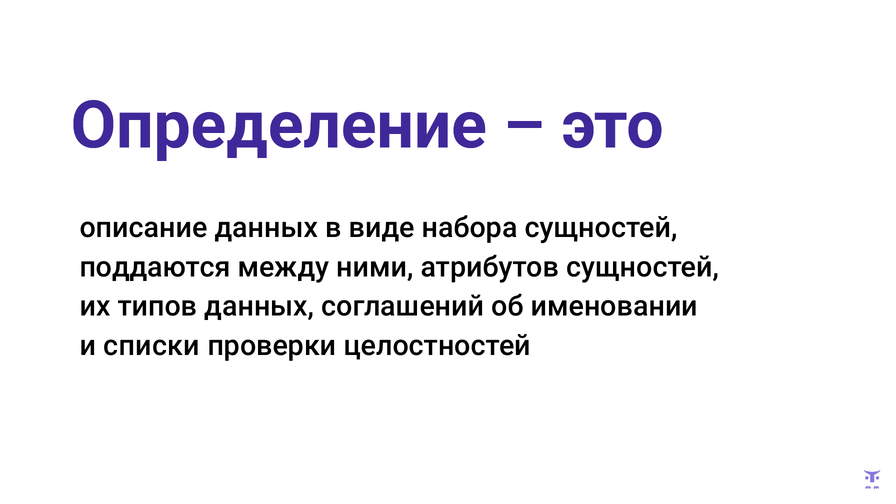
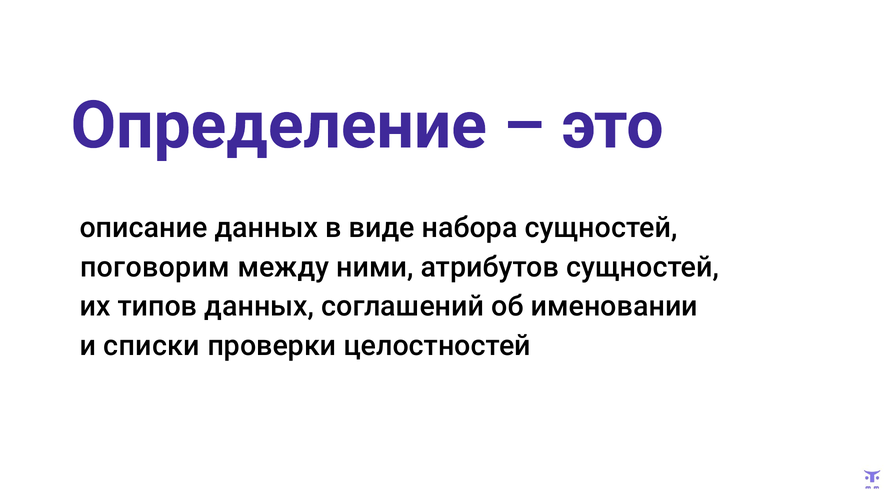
поддаются: поддаются -> поговорим
